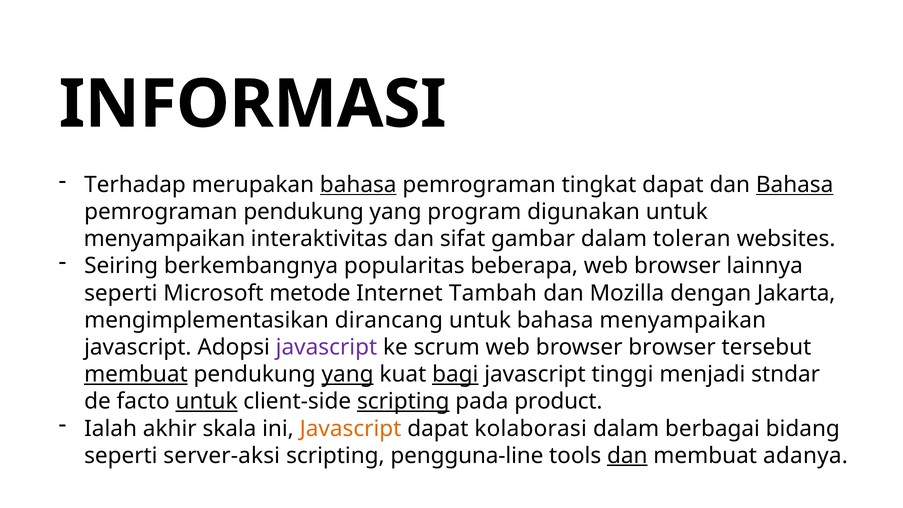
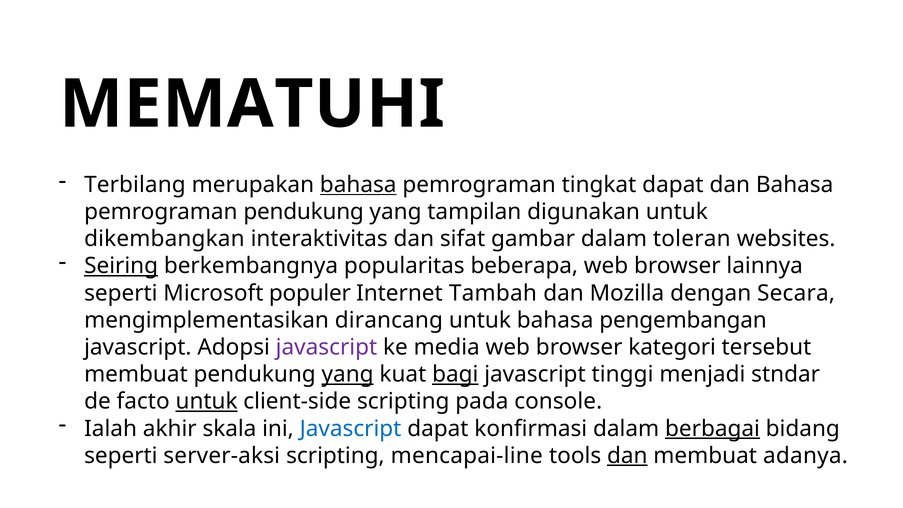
INFORMASI: INFORMASI -> MEMATUHI
Terhadap: Terhadap -> Terbilang
Bahasa at (795, 185) underline: present -> none
program: program -> tampilan
menyampaikan at (165, 239): menyampaikan -> dikembangkan
Seiring underline: none -> present
metode: metode -> populer
Jakarta: Jakarta -> Secara
bahasa menyampaikan: menyampaikan -> pengembangan
scrum: scrum -> media
browser browser: browser -> kategori
membuat at (136, 374) underline: present -> none
scripting at (403, 401) underline: present -> none
product: product -> console
Javascript at (351, 429) colour: orange -> blue
kolaborasi: kolaborasi -> konfirmasi
berbagai underline: none -> present
pengguna-line: pengguna-line -> mencapai-line
